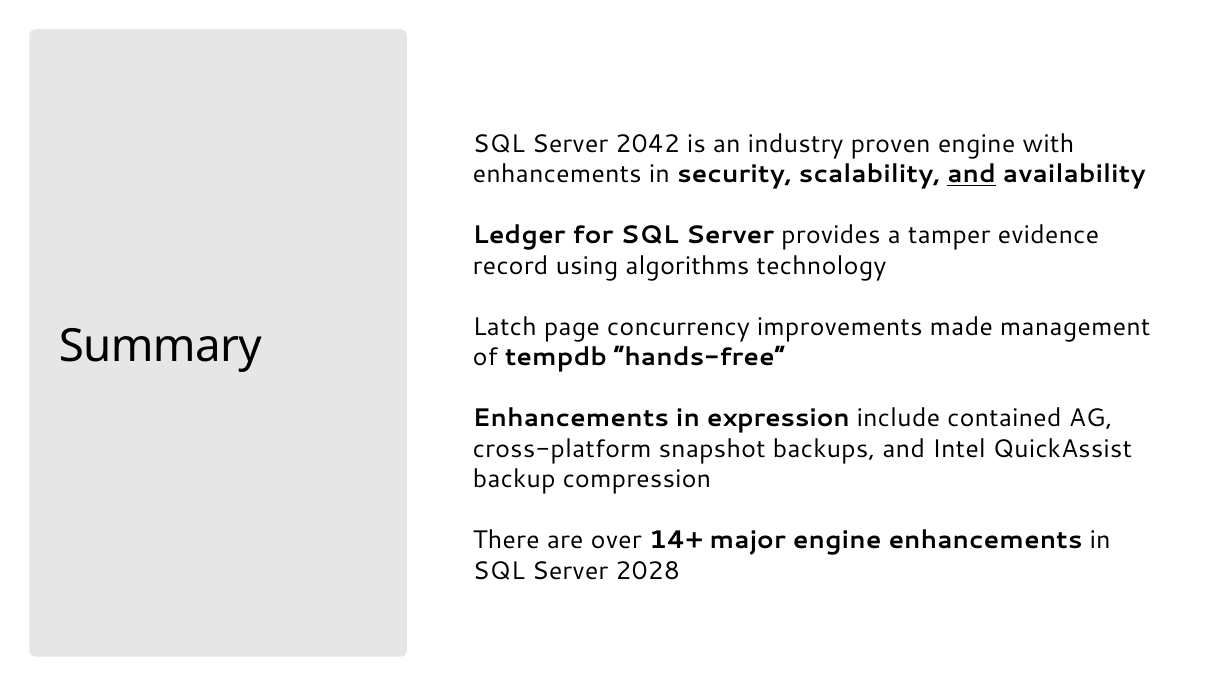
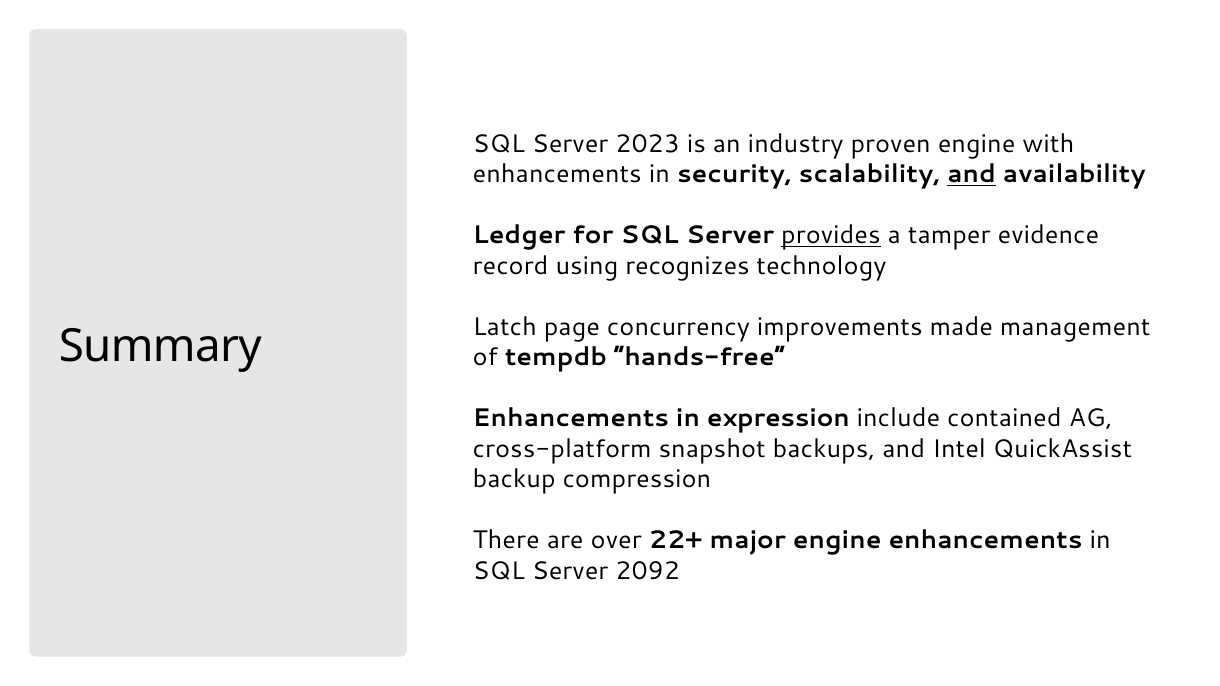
2042: 2042 -> 2023
provides underline: none -> present
algorithms: algorithms -> recognizes
14+: 14+ -> 22+
2028: 2028 -> 2092
